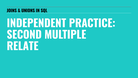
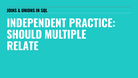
SECOND: SECOND -> SHOULD
